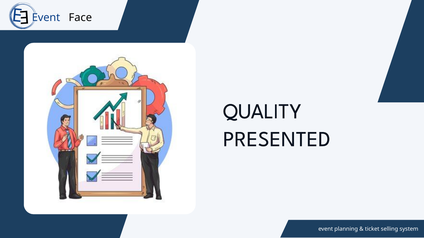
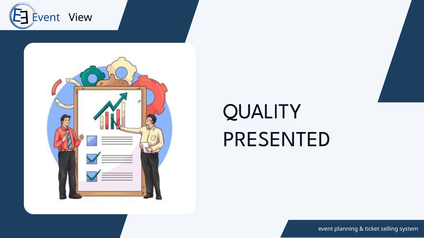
Face: Face -> View
